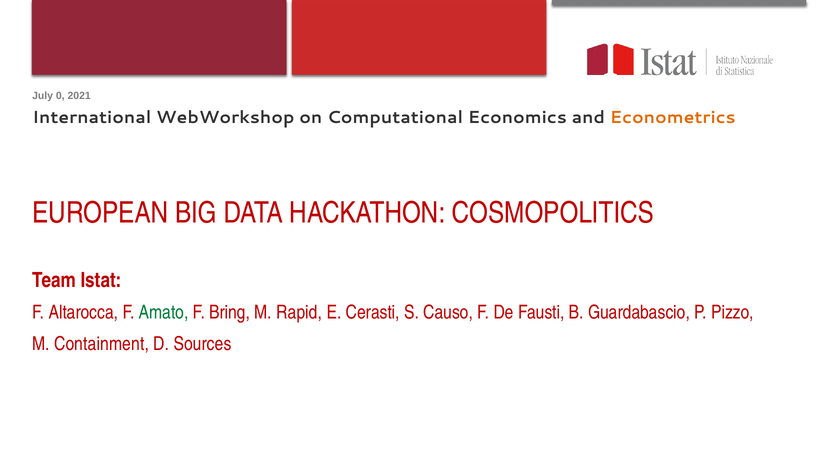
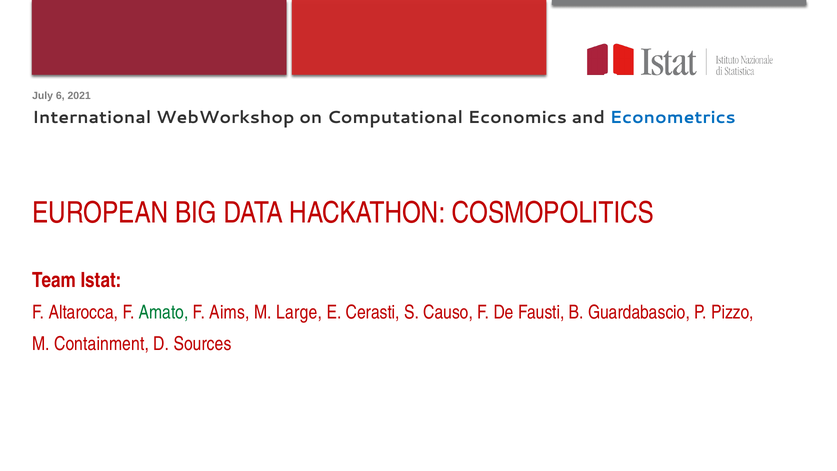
0: 0 -> 6
Econometrics colour: orange -> blue
Bring: Bring -> Aims
Rapid: Rapid -> Large
